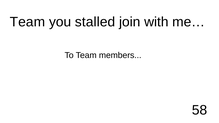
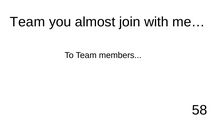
stalled: stalled -> almost
